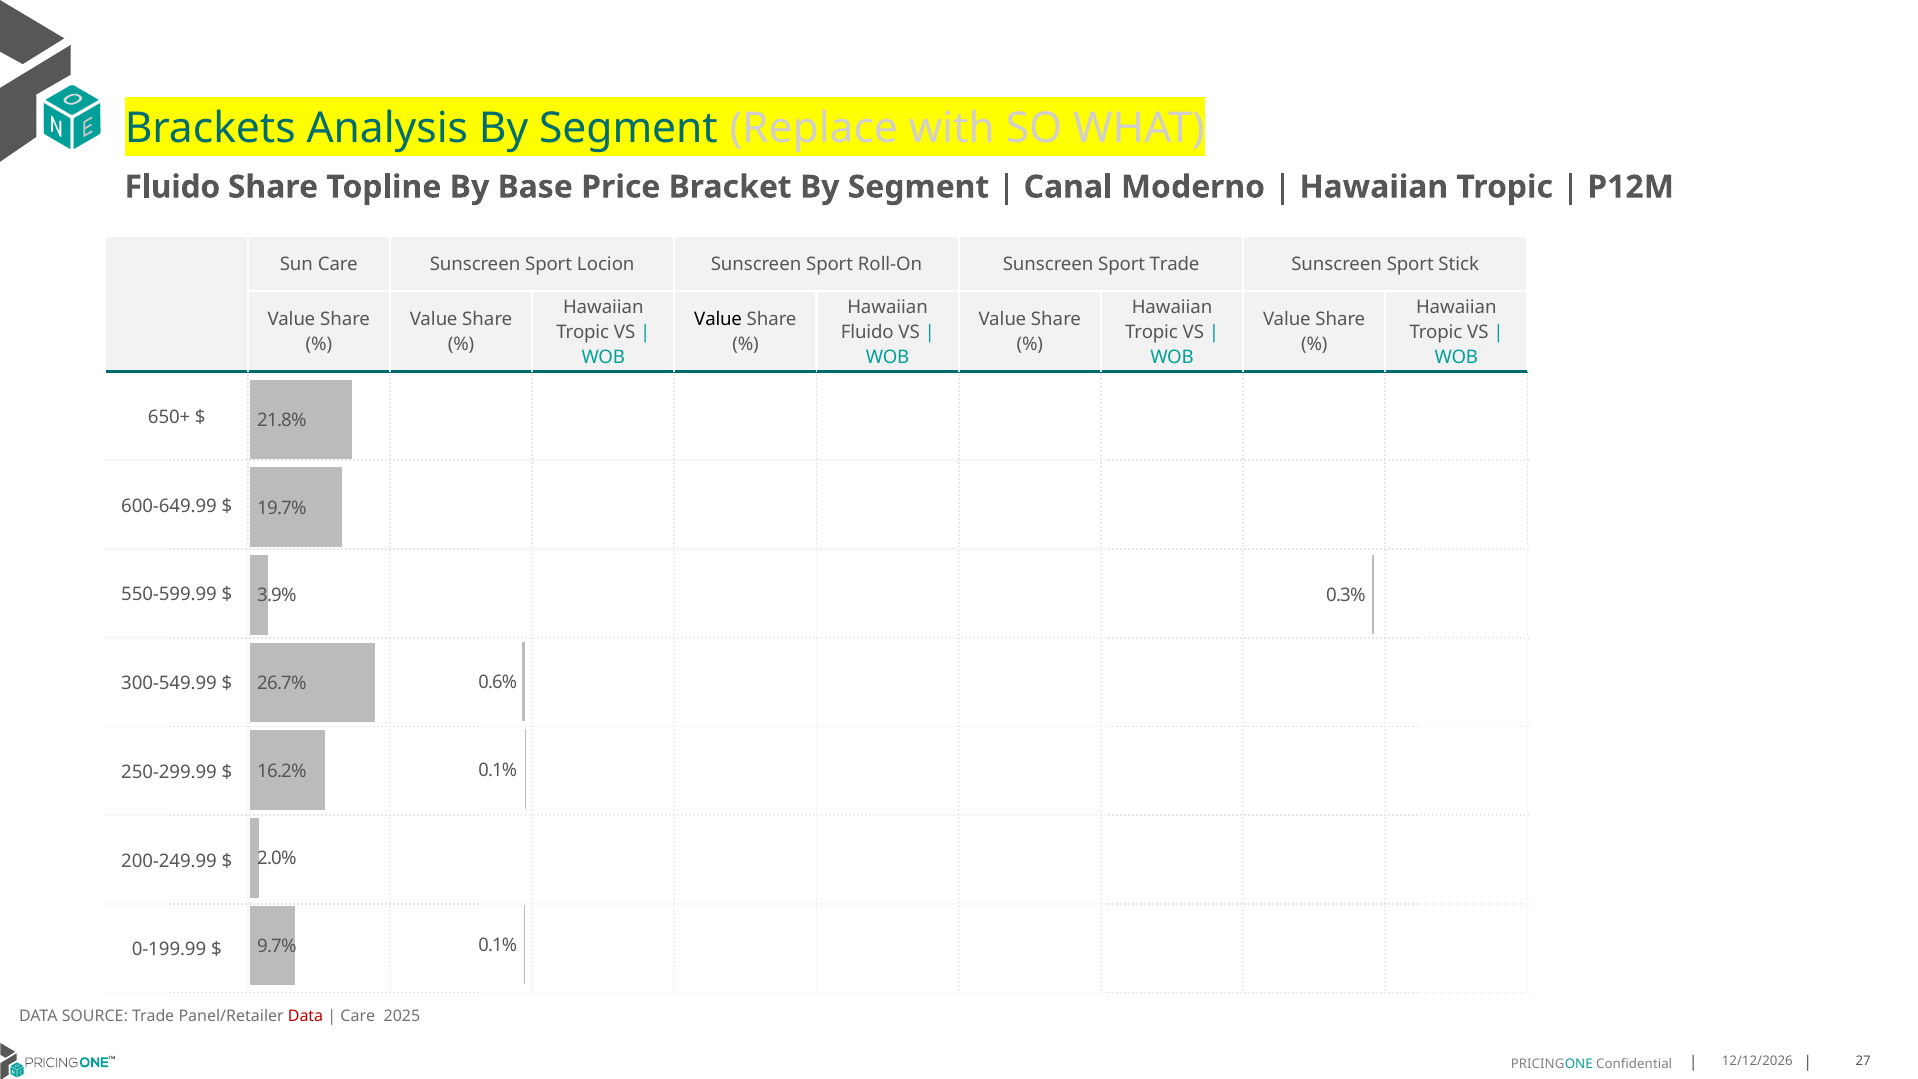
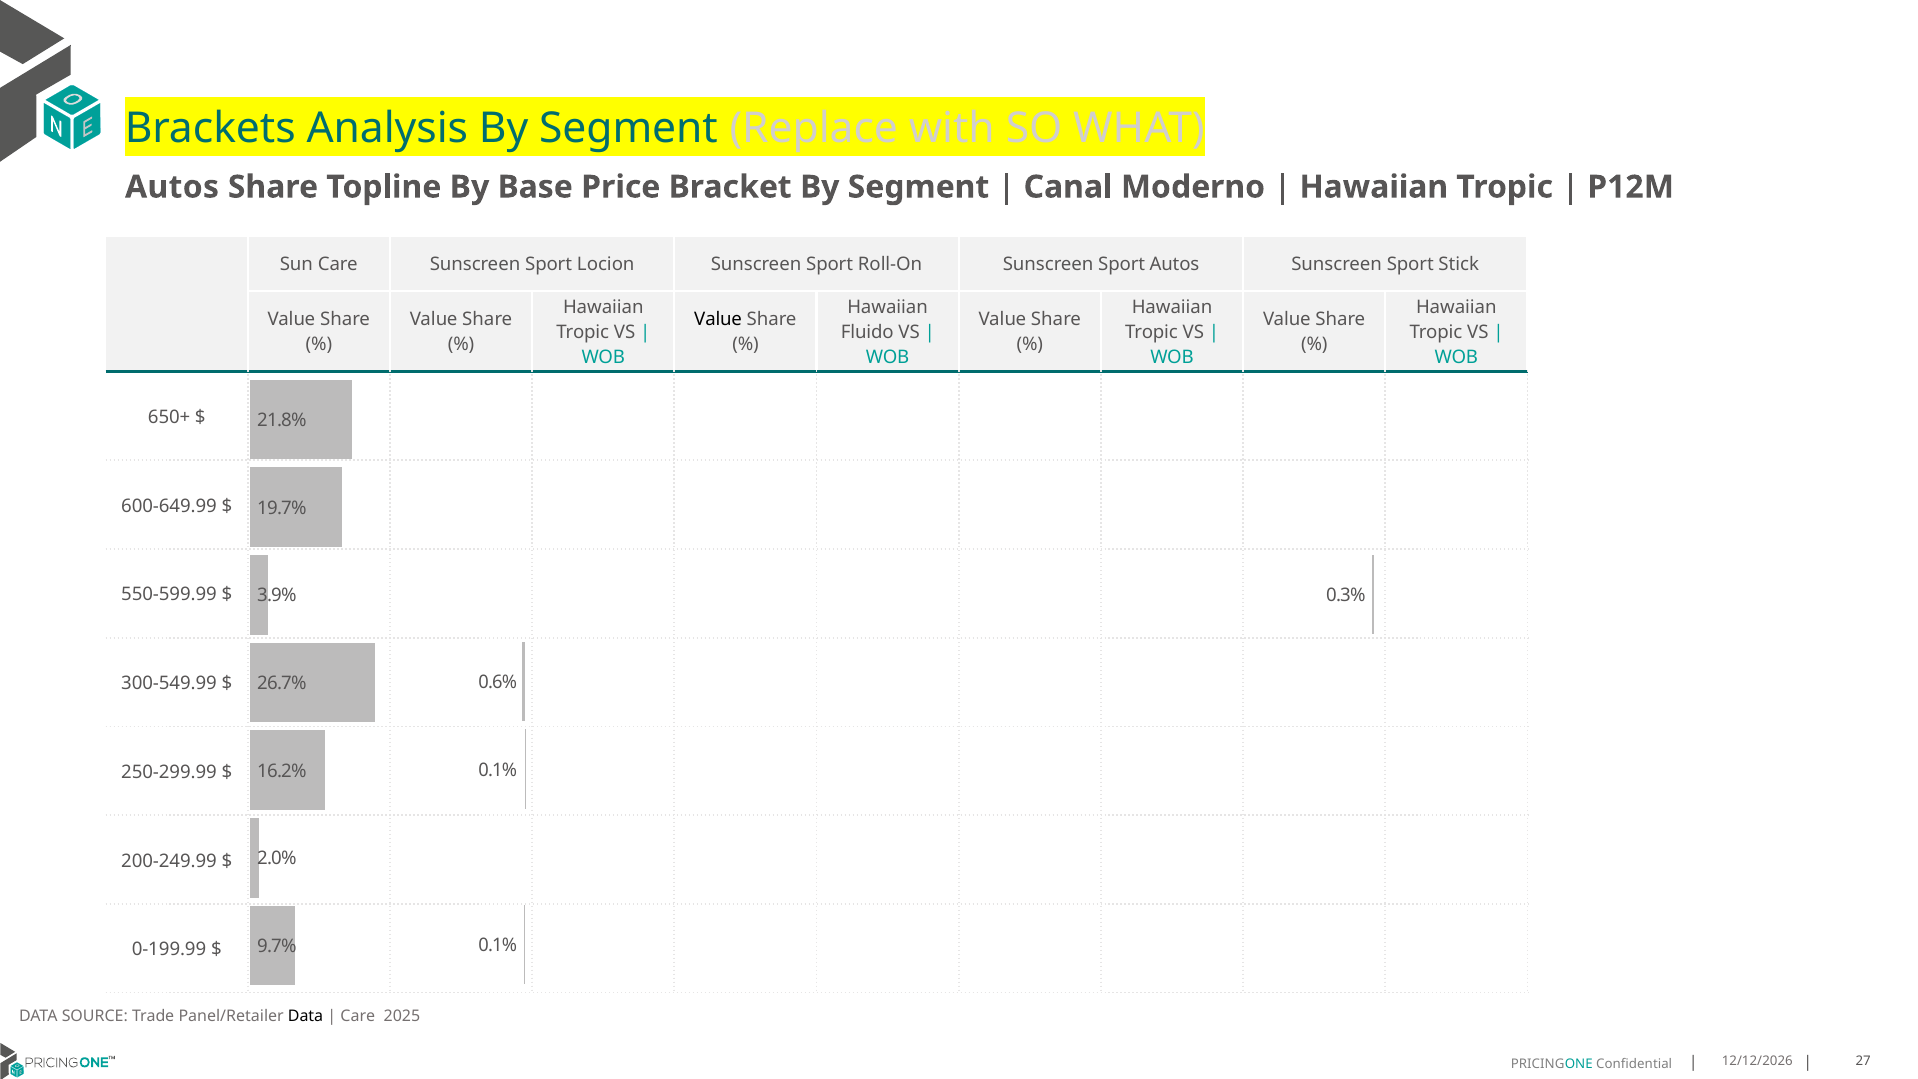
Fluido at (172, 187): Fluido -> Autos
Sport Trade: Trade -> Autos
Data at (306, 1016) colour: red -> black
